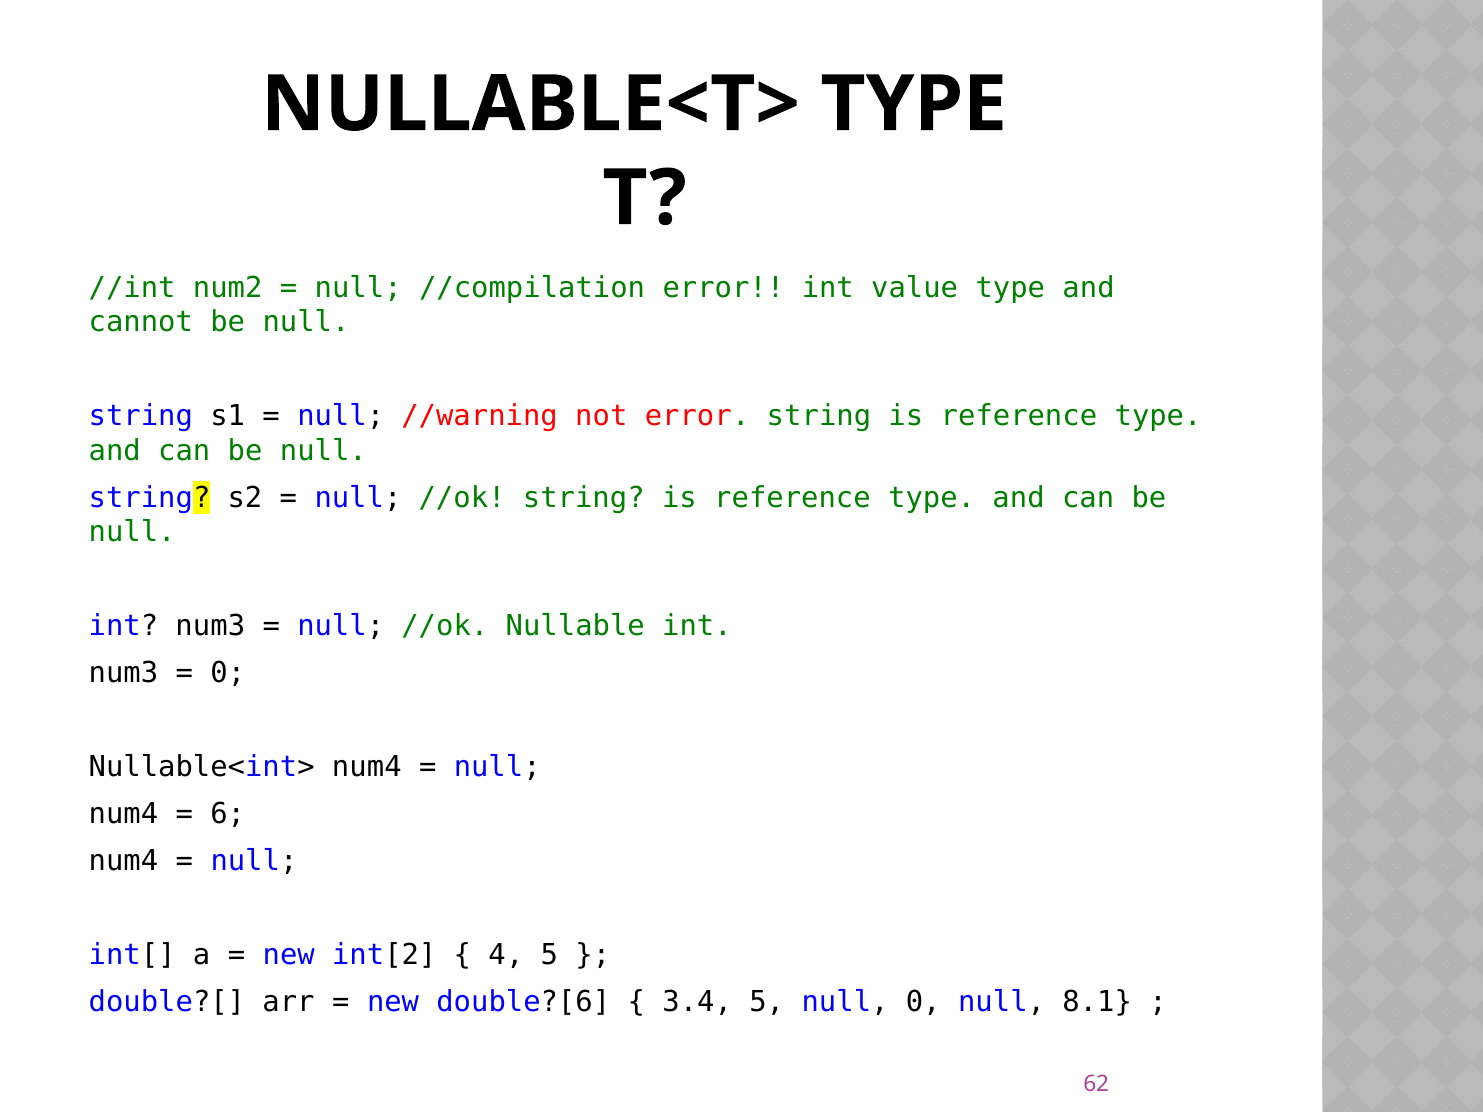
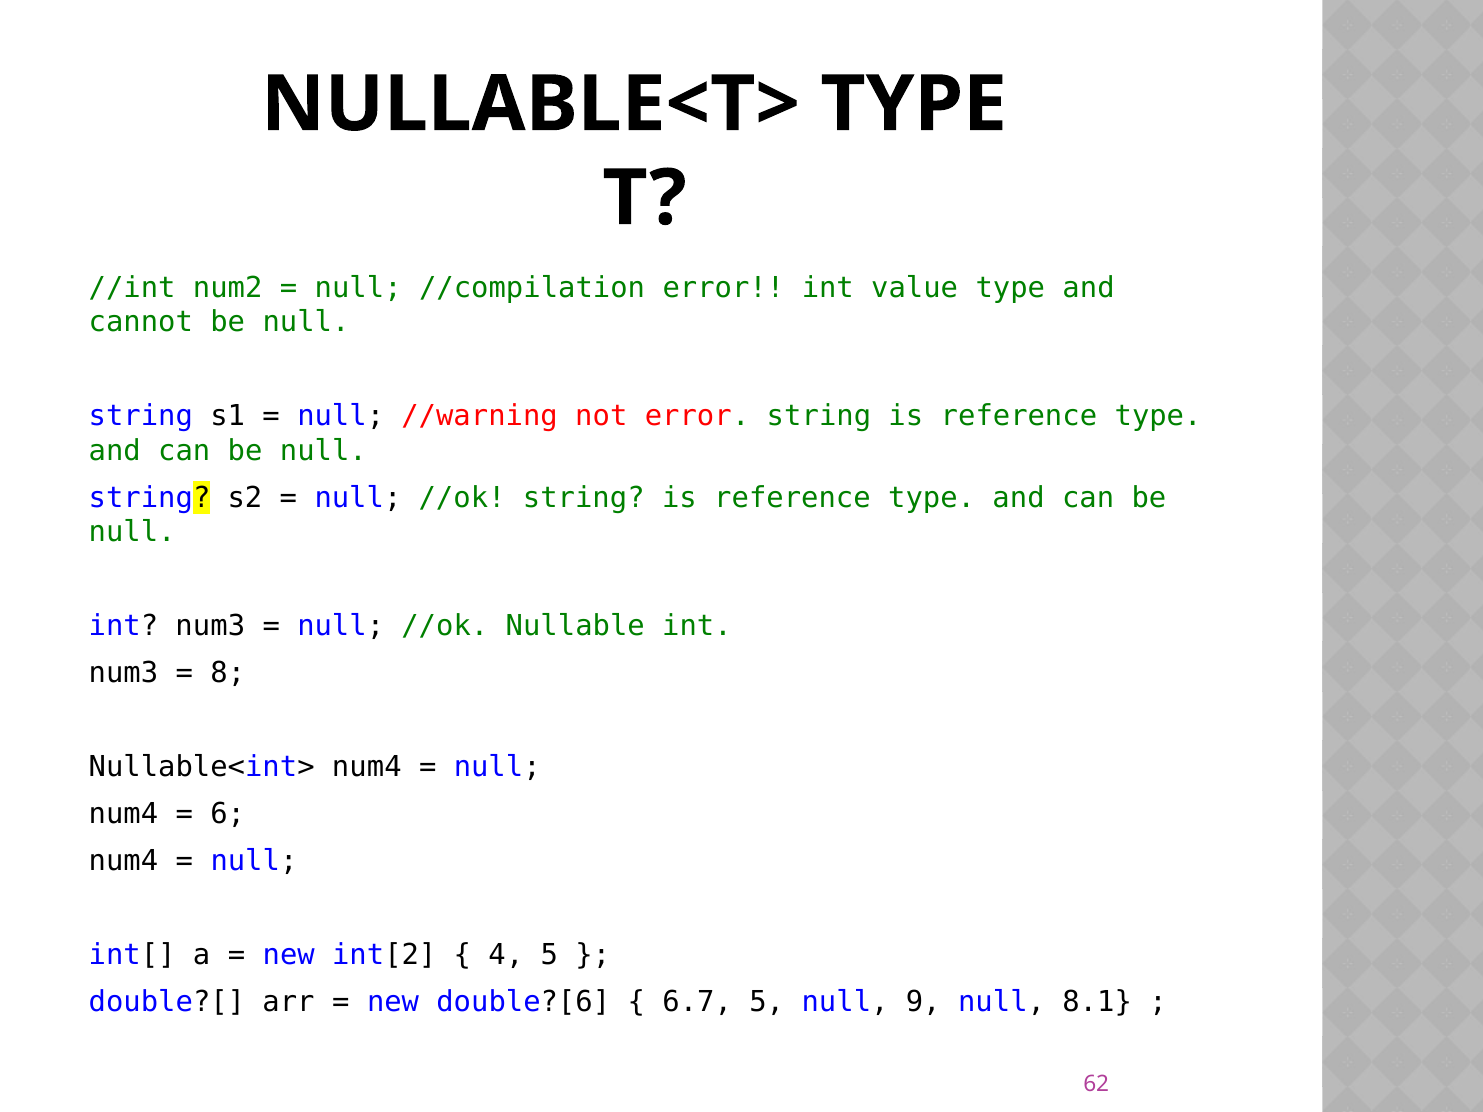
0 at (228, 674): 0 -> 8
3.4: 3.4 -> 6.7
null 0: 0 -> 9
